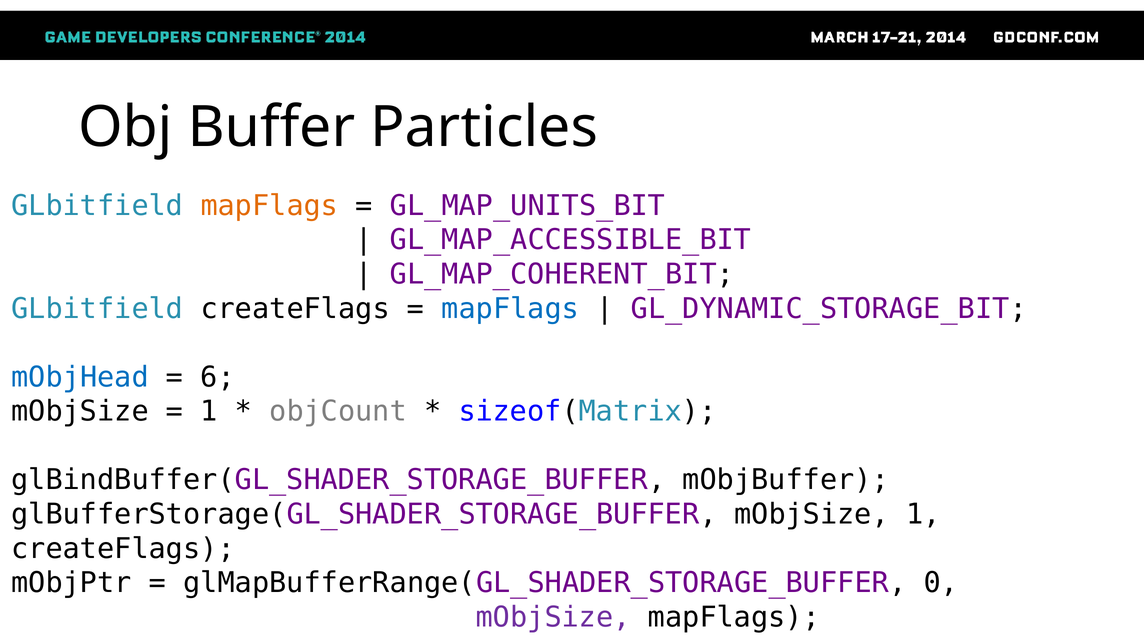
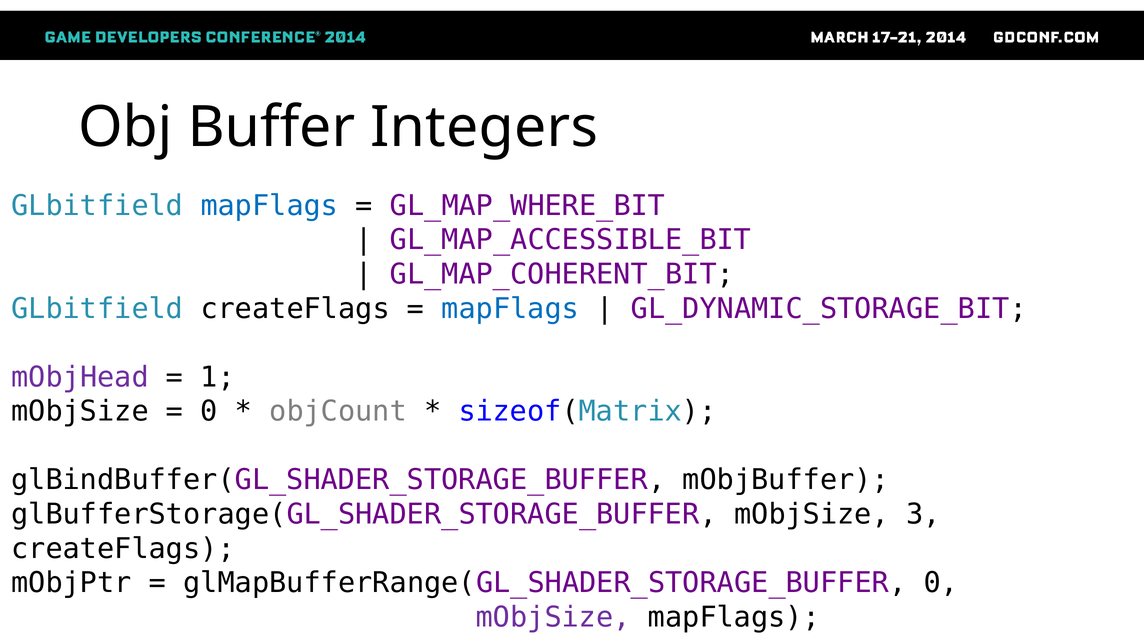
Particles: Particles -> Integers
mapFlags at (269, 206) colour: orange -> blue
GL_MAP_UNITS_BIT: GL_MAP_UNITS_BIT -> GL_MAP_WHERE_BIT
mObjHead colour: blue -> purple
6: 6 -> 1
1 at (209, 412): 1 -> 0
mObjSize 1: 1 -> 3
